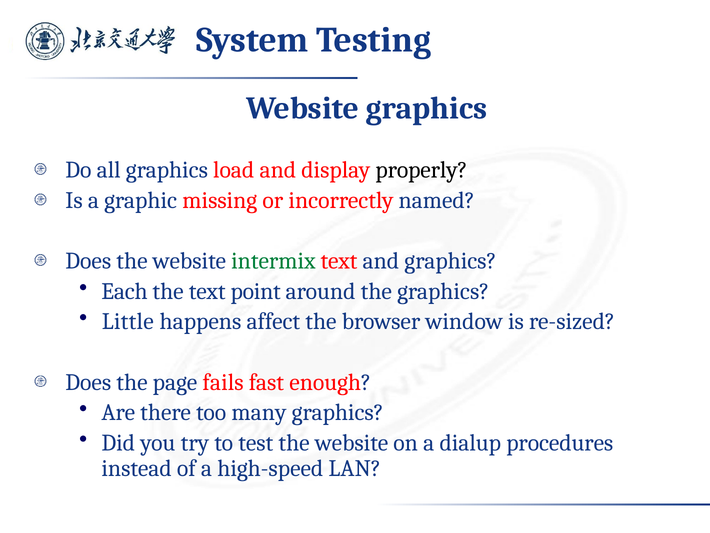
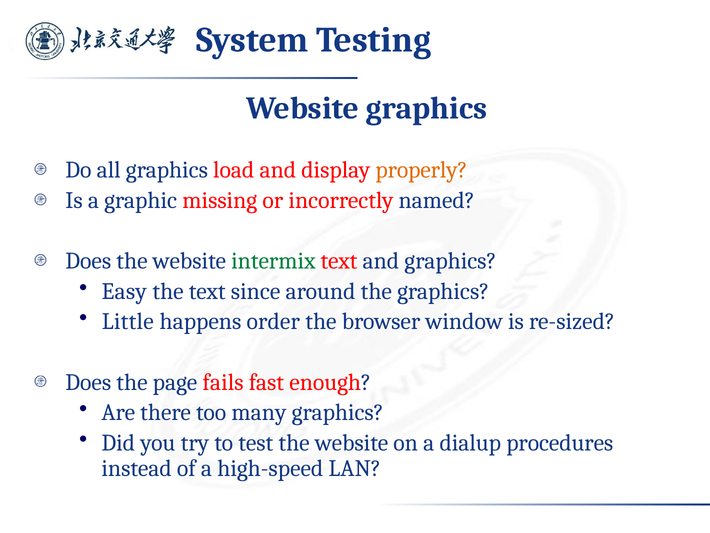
properly colour: black -> orange
Each: Each -> Easy
point: point -> since
affect: affect -> order
